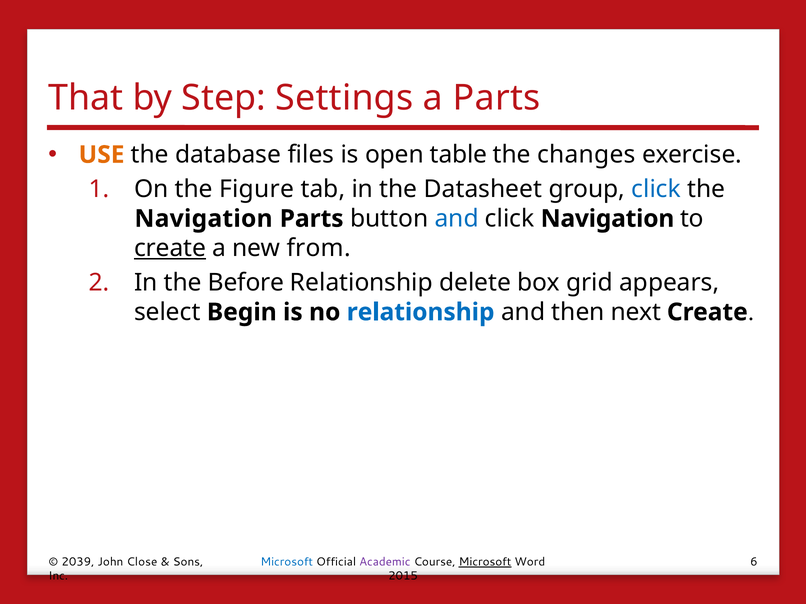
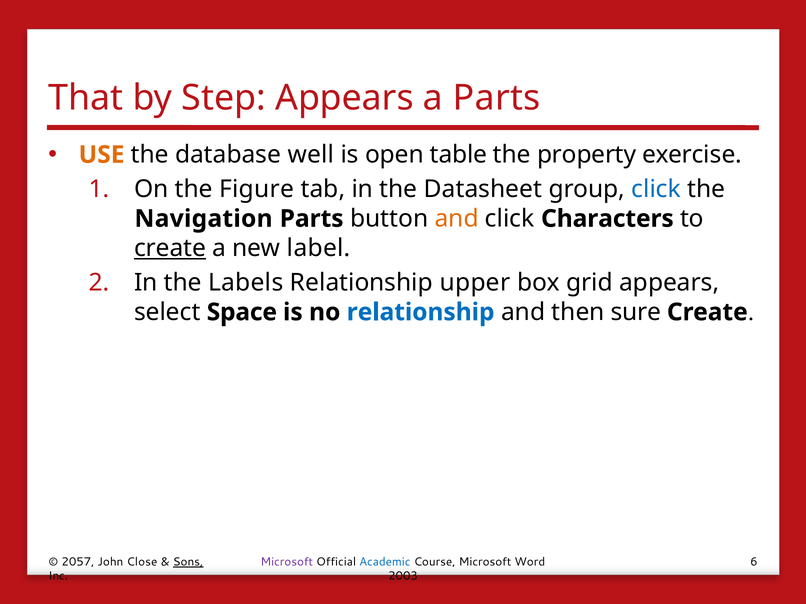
Step Settings: Settings -> Appears
files: files -> well
changes: changes -> property
and at (457, 219) colour: blue -> orange
click Navigation: Navigation -> Characters
from: from -> label
Before: Before -> Labels
delete: delete -> upper
Begin: Begin -> Space
next: next -> sure
2039: 2039 -> 2057
Sons underline: none -> present
Microsoft at (287, 562) colour: blue -> purple
Academic colour: purple -> blue
Microsoft at (485, 562) underline: present -> none
2015: 2015 -> 2003
